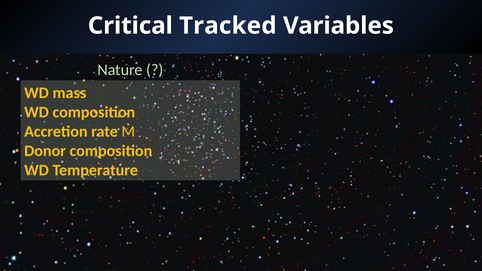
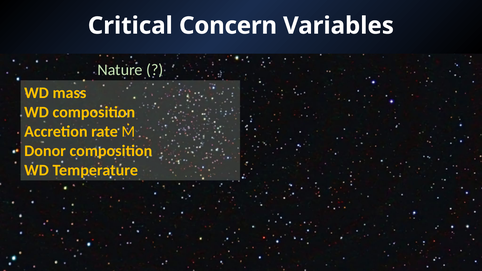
Tracked: Tracked -> Concern
